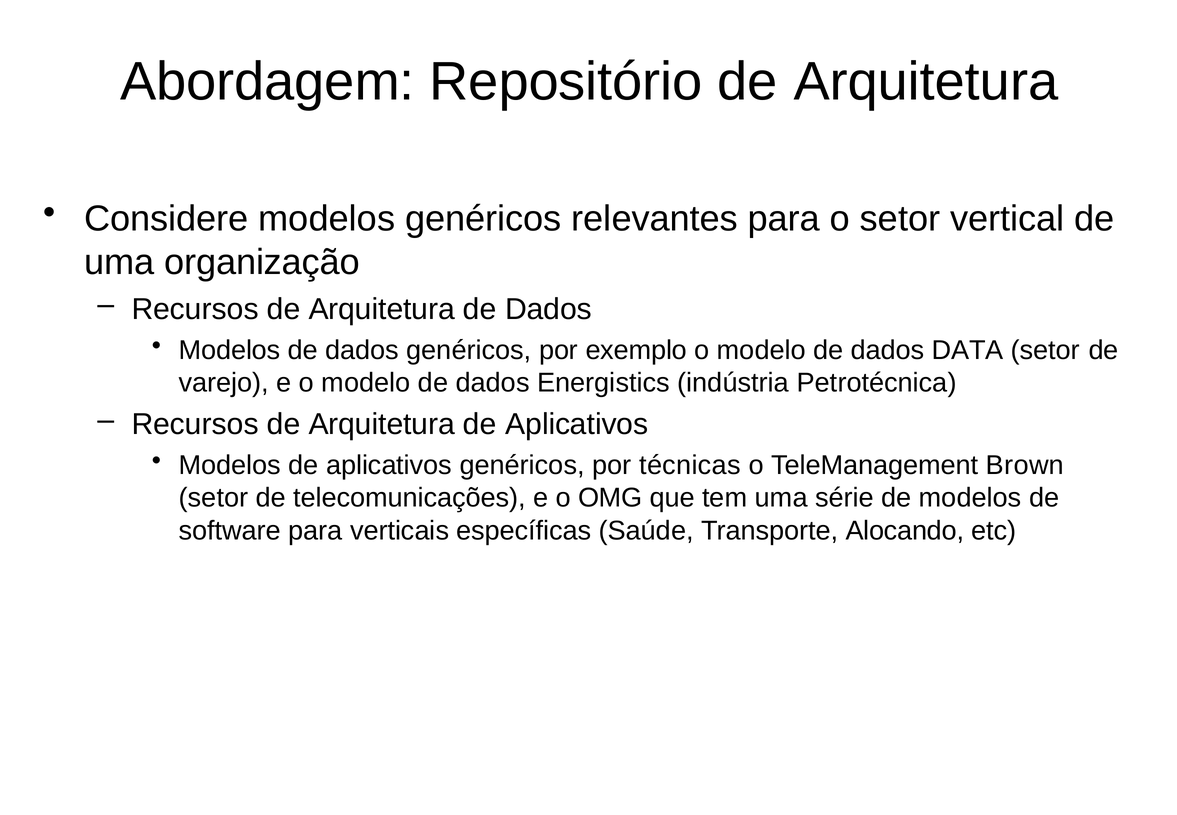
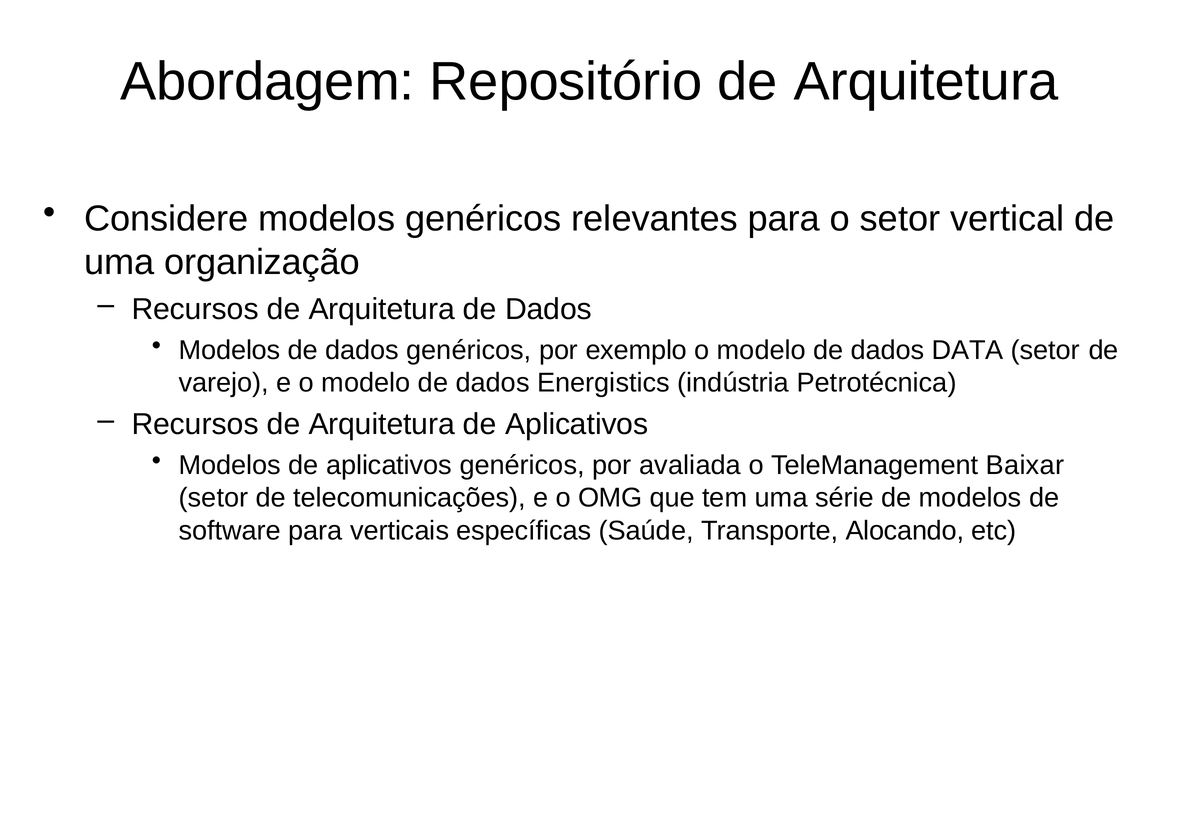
técnicas: técnicas -> avaliada
Brown: Brown -> Baixar
